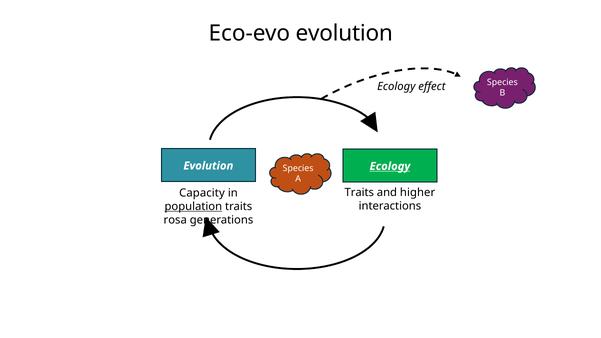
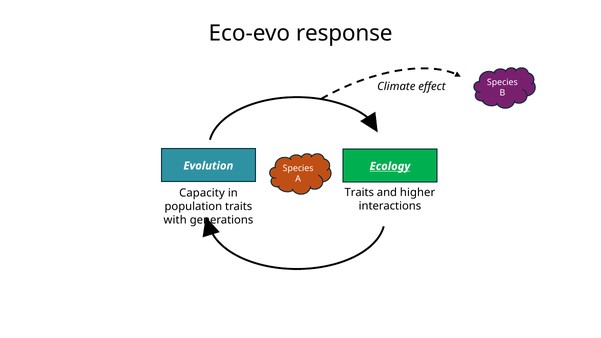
Eco-evo evolution: evolution -> response
Ecology at (396, 87): Ecology -> Climate
population underline: present -> none
rosa: rosa -> with
